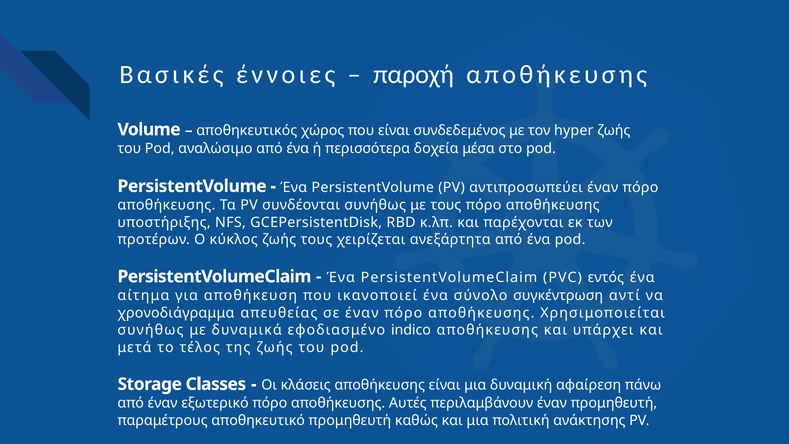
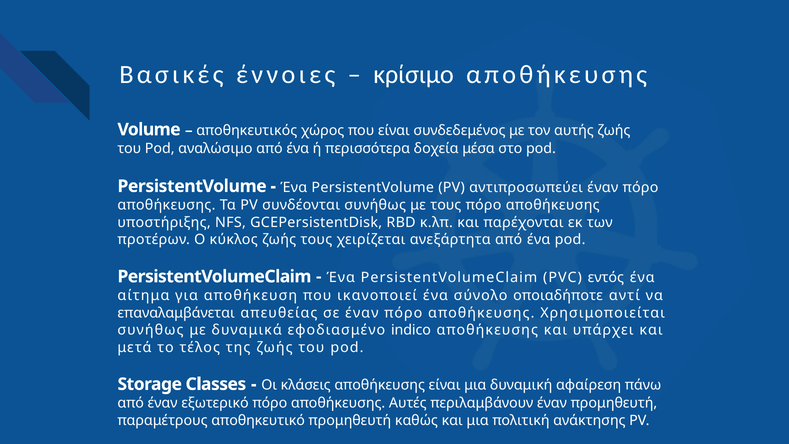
παροχή: παροχή -> κρίσιμο
hyper: hyper -> αυτής
συγκέντρωση: συγκέντρωση -> οποιαδήποτε
χρονοδιάγραμμα: χρονοδιάγραμμα -> επαναλαμβάνεται
